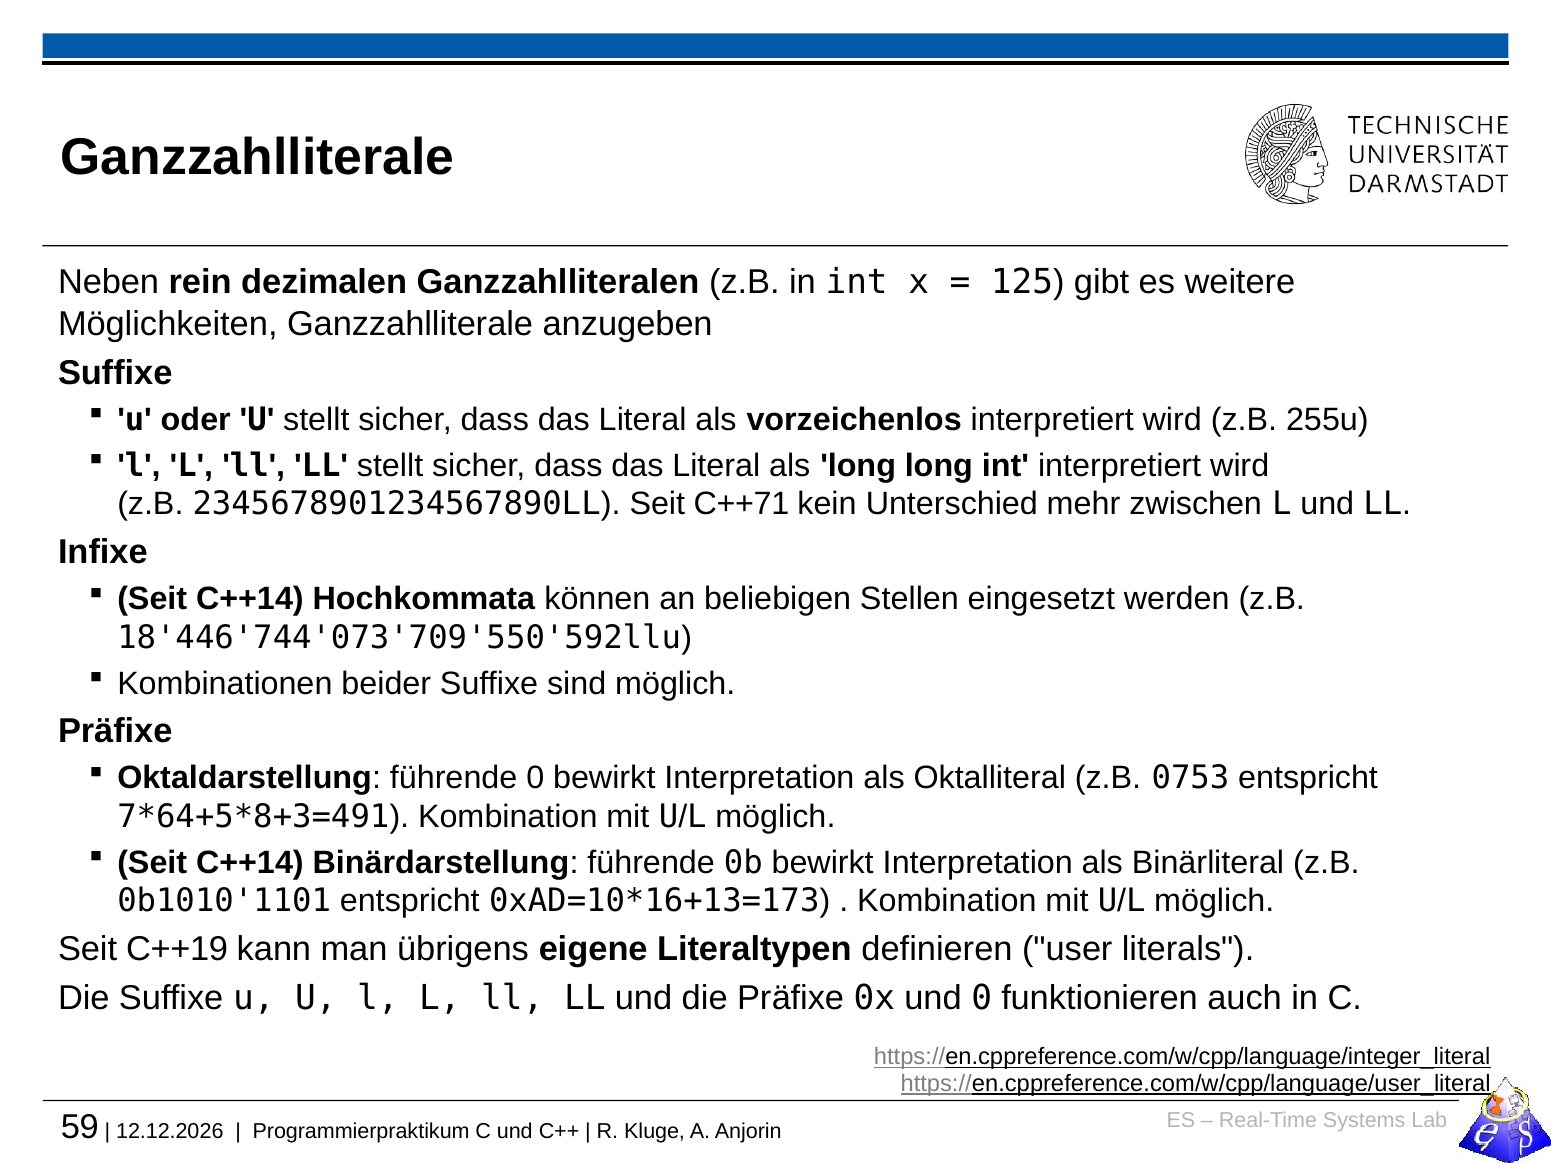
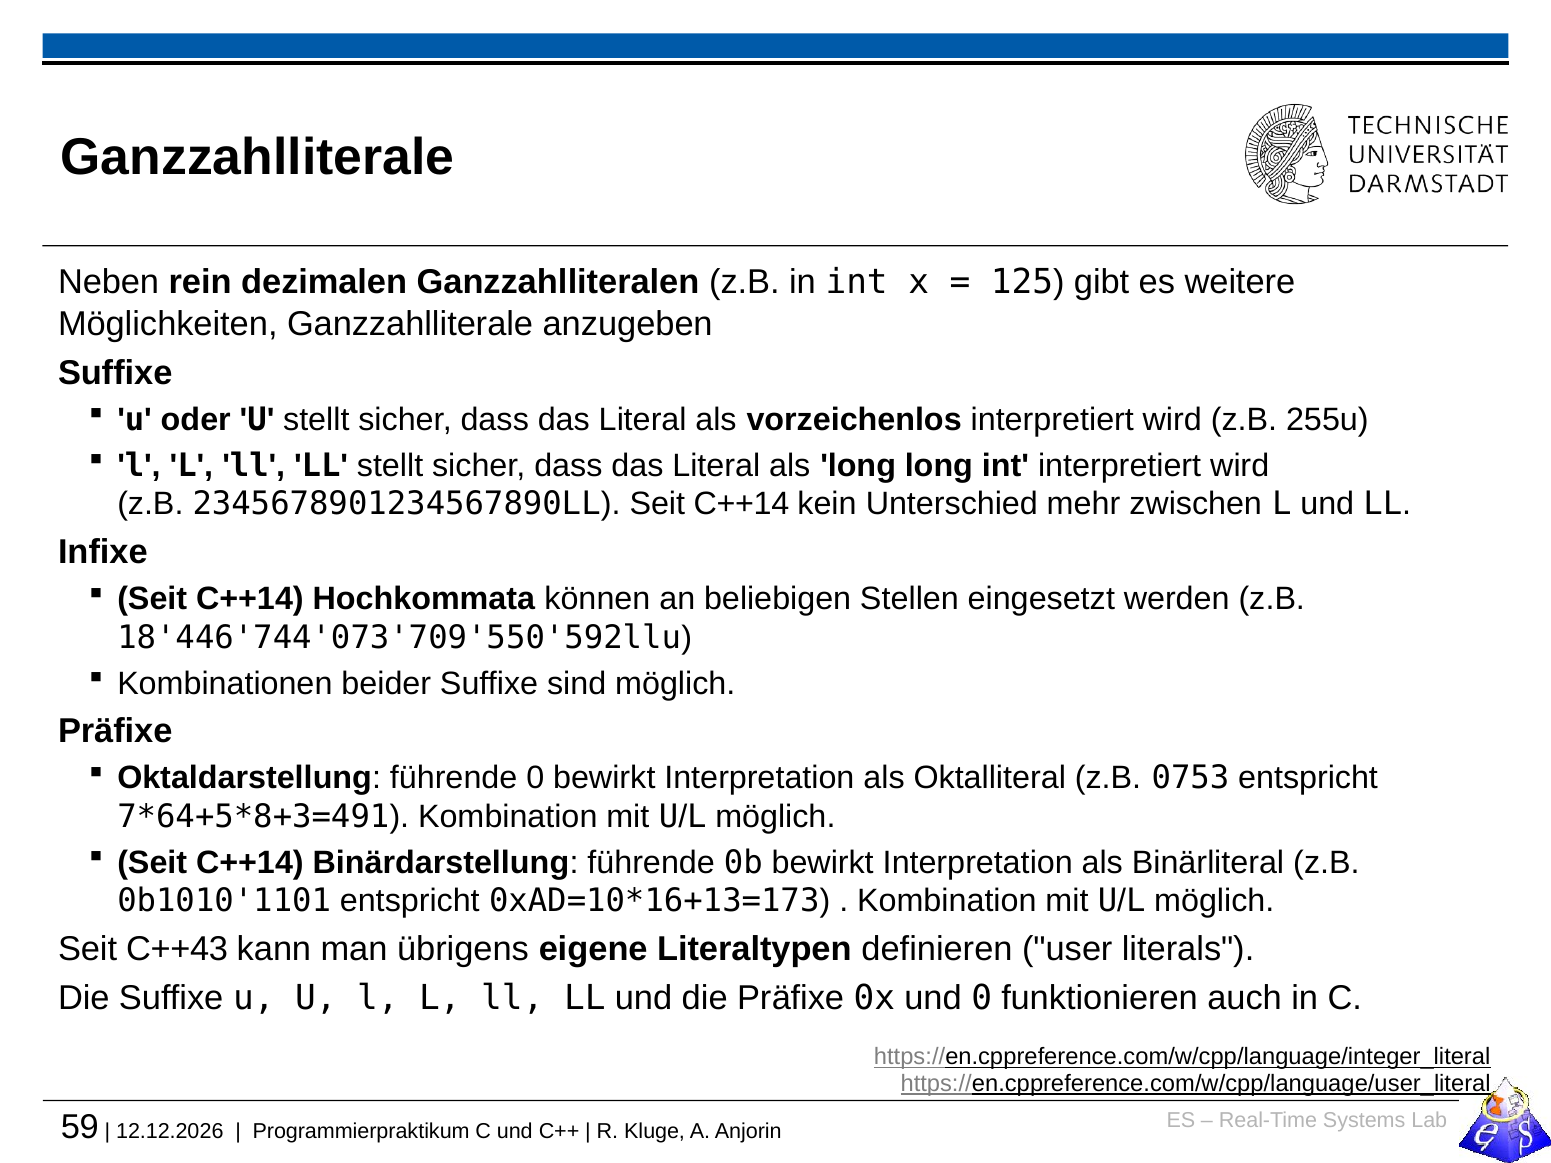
2345678901234567890LL Seit C++71: C++71 -> C++14
C++19: C++19 -> C++43
